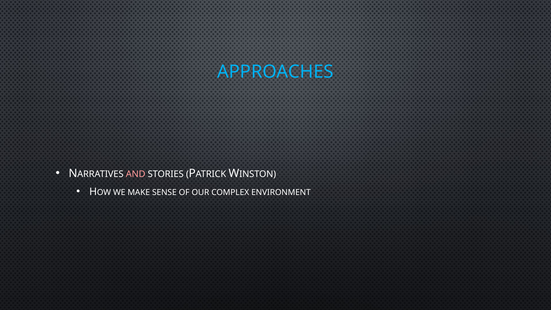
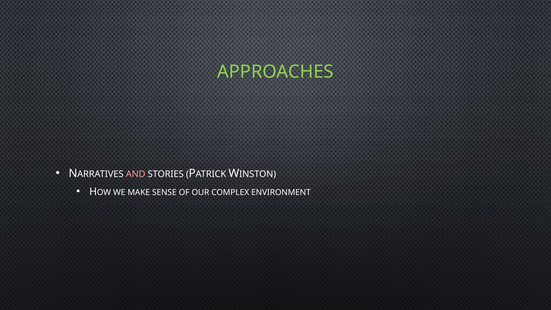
APPROACHES colour: light blue -> light green
